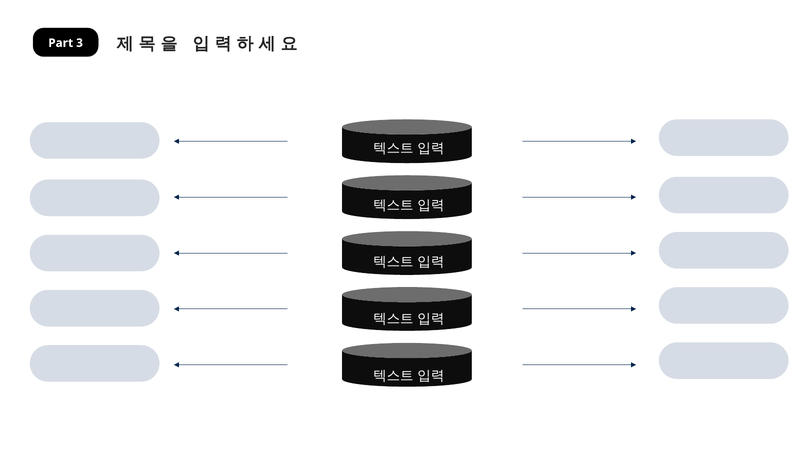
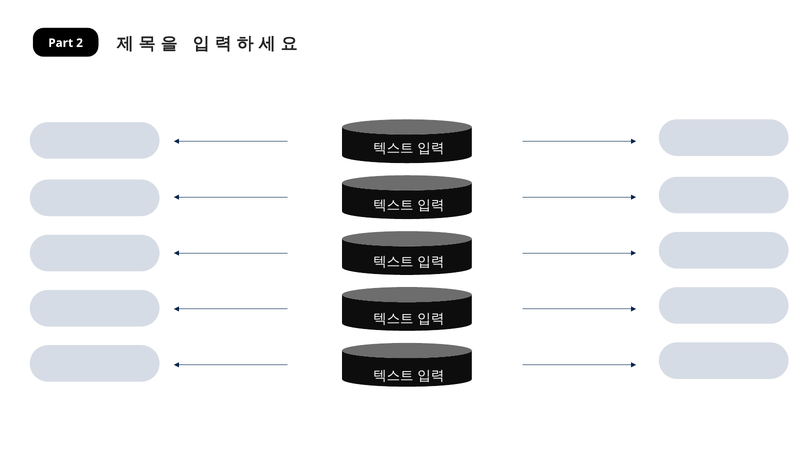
3: 3 -> 2
